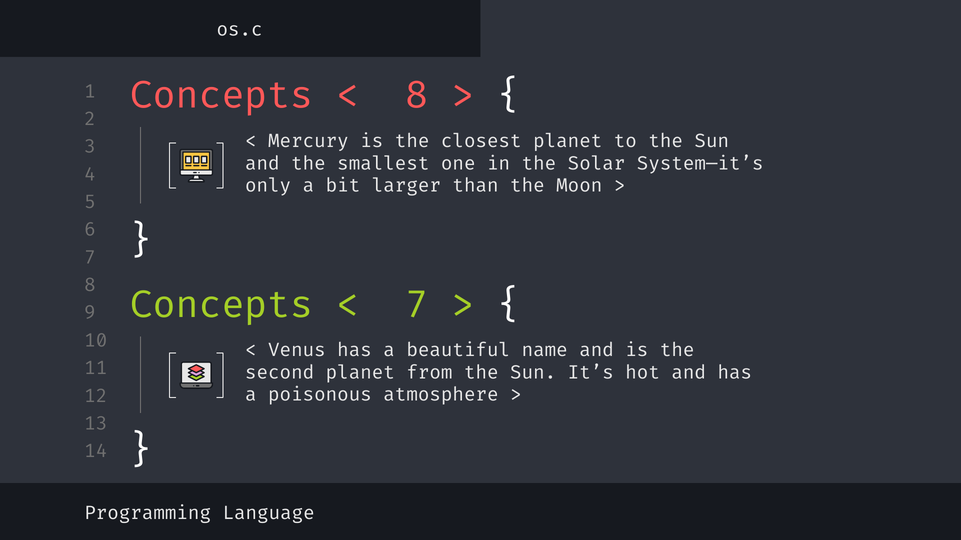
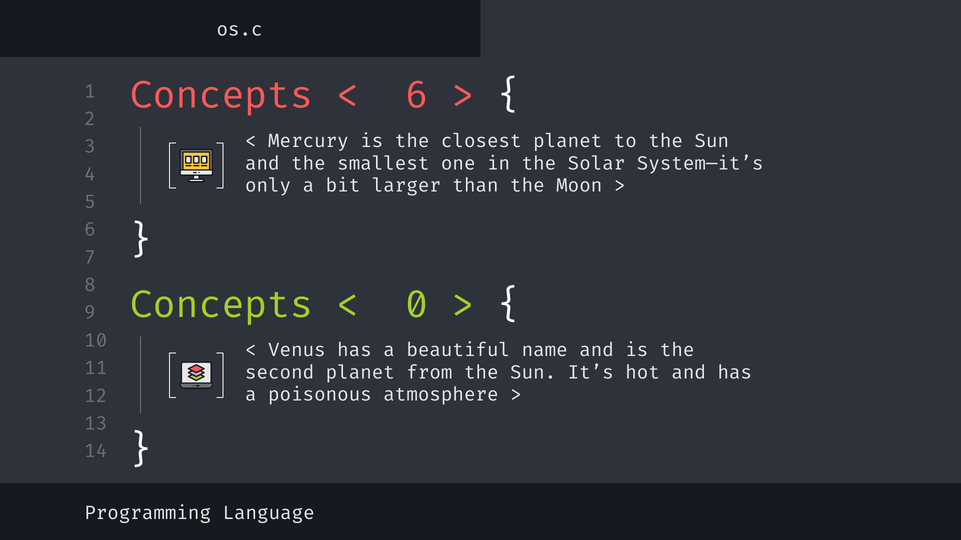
/8: /8 -> /6
/7: /7 -> /0
